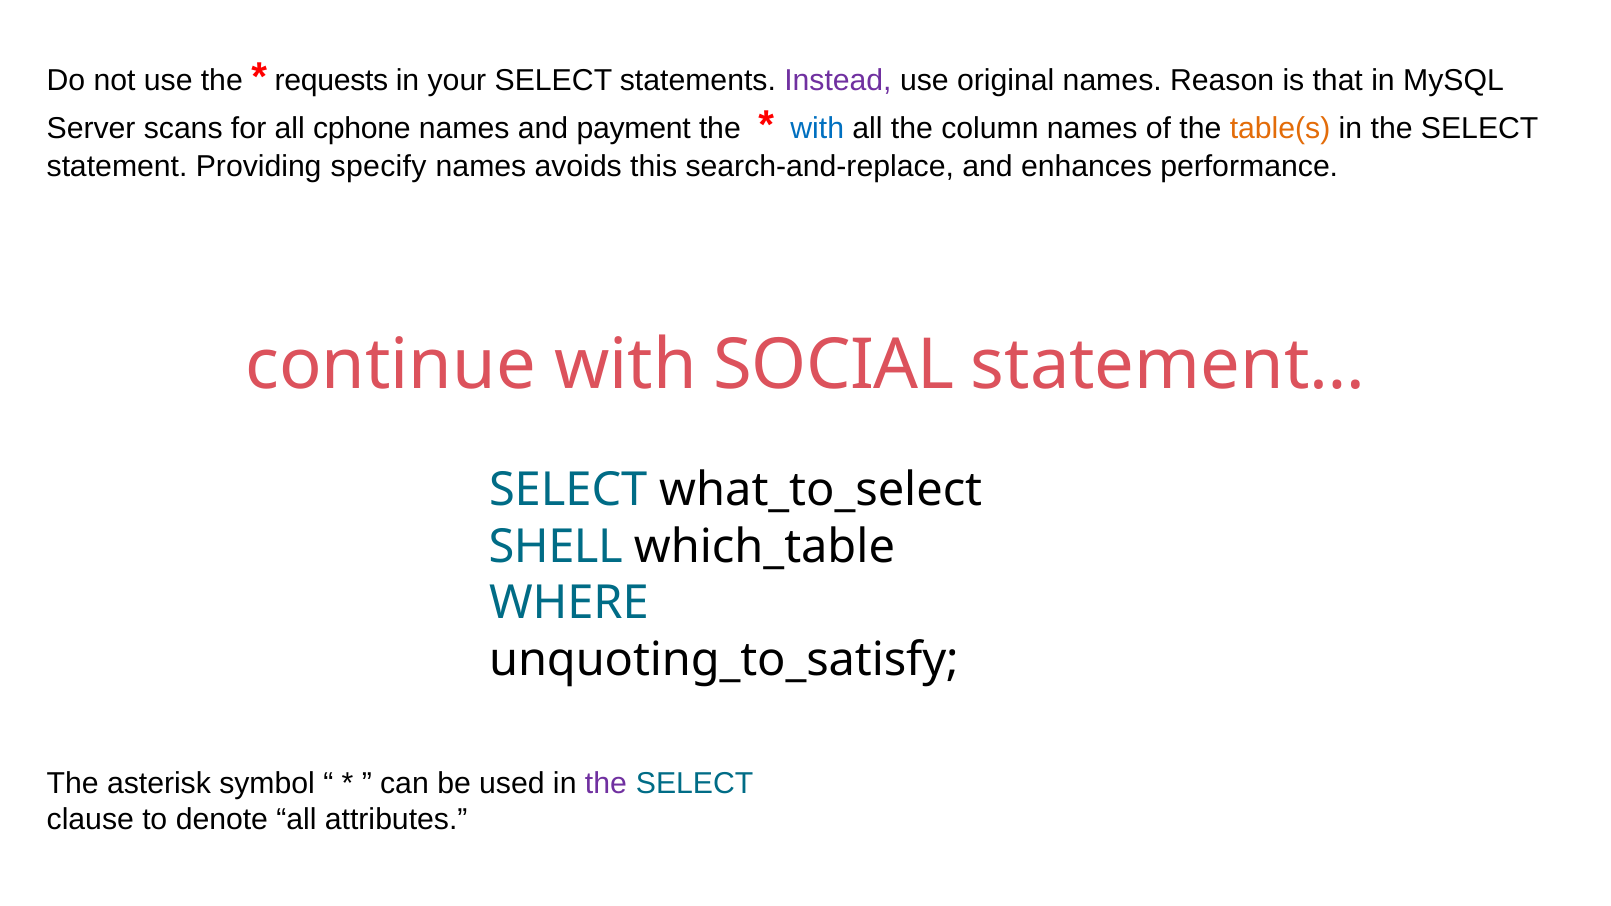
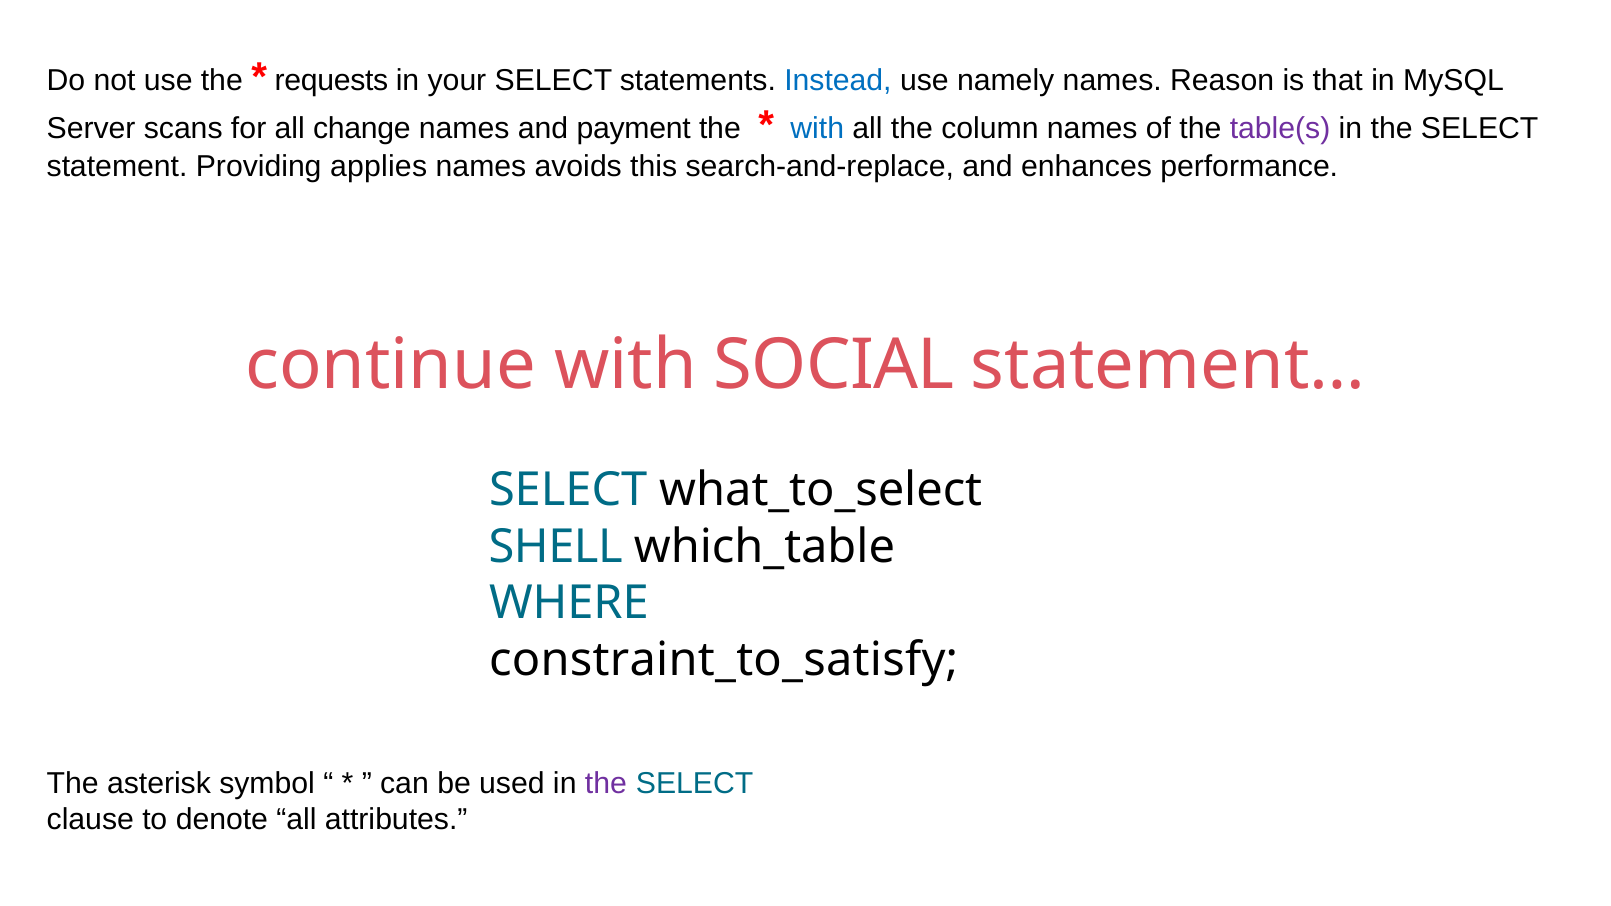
Instead colour: purple -> blue
original: original -> namely
cphone: cphone -> change
table(s colour: orange -> purple
specify: specify -> applies
unquoting_to_satisfy: unquoting_to_satisfy -> constraint_to_satisfy
